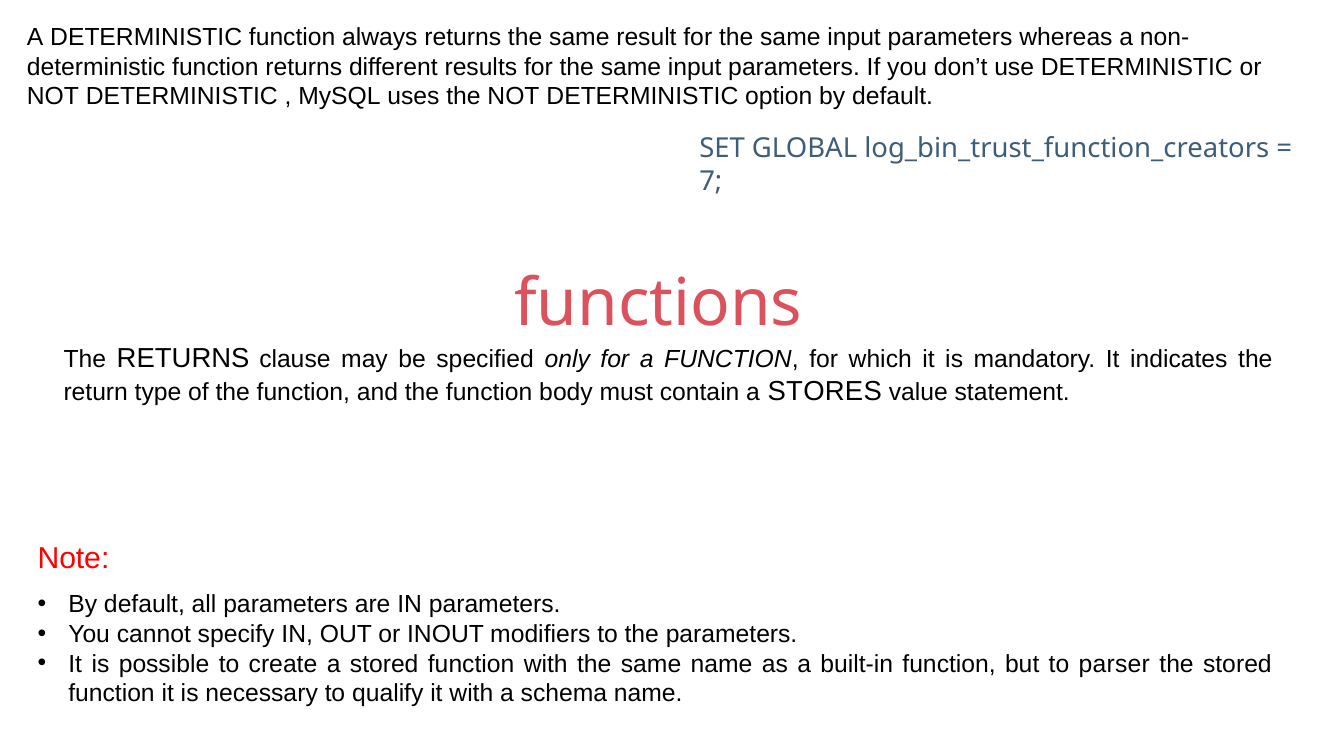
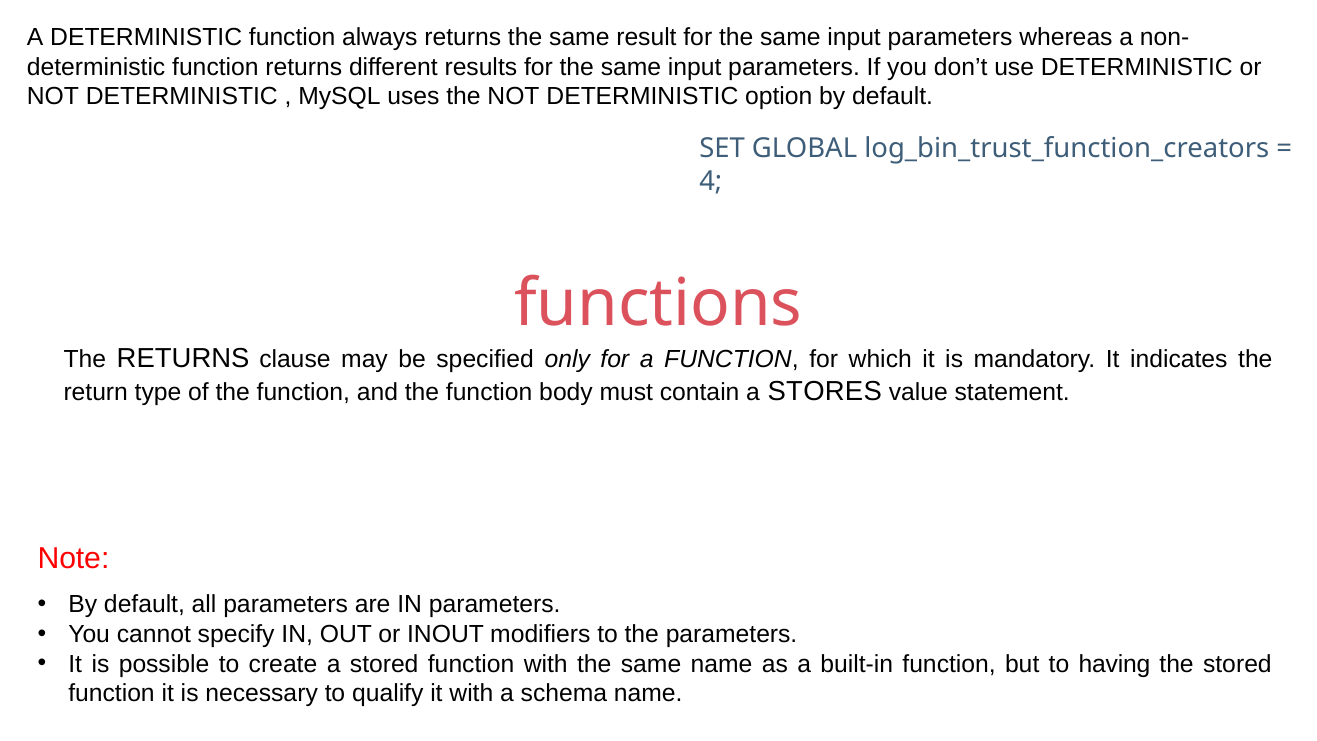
7: 7 -> 4
parser: parser -> having
